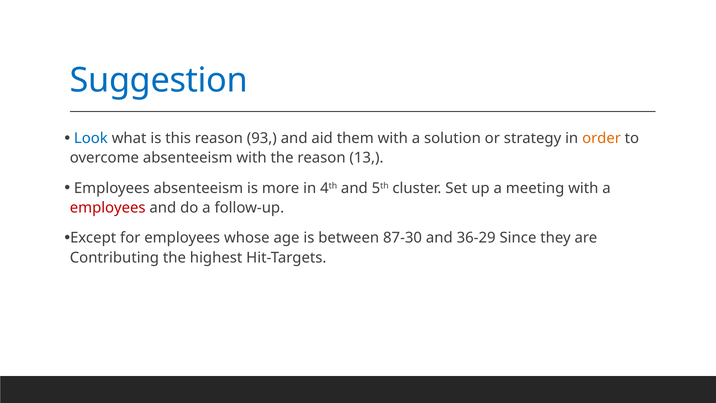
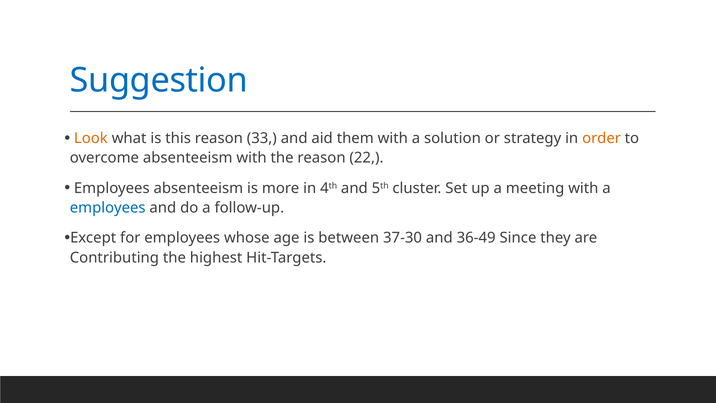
Look colour: blue -> orange
93: 93 -> 33
13: 13 -> 22
employees at (108, 208) colour: red -> blue
87-30: 87-30 -> 37-30
36-29: 36-29 -> 36-49
